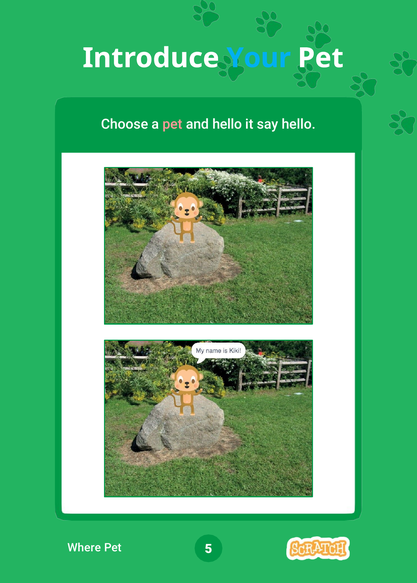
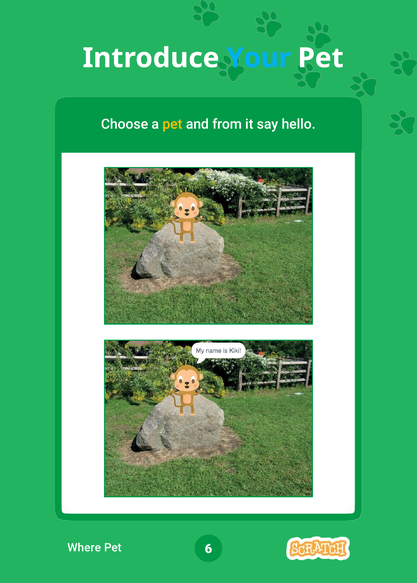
pet at (172, 125) colour: pink -> yellow
and hello: hello -> from
5: 5 -> 6
